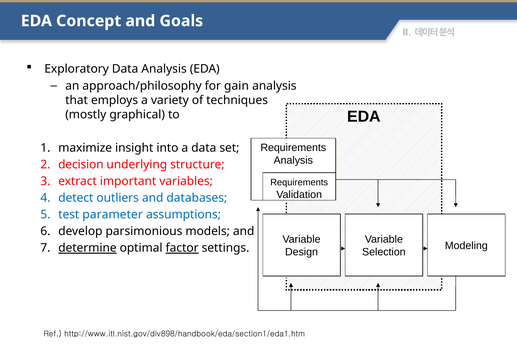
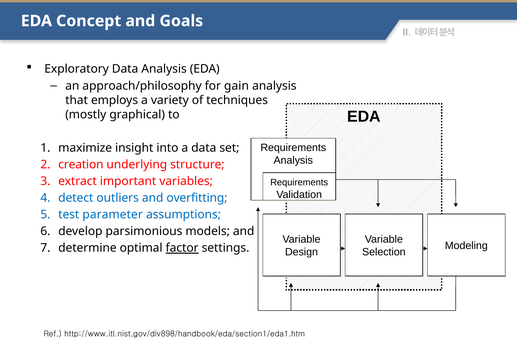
decision: decision -> creation
databases: databases -> overfitting
determine underline: present -> none
